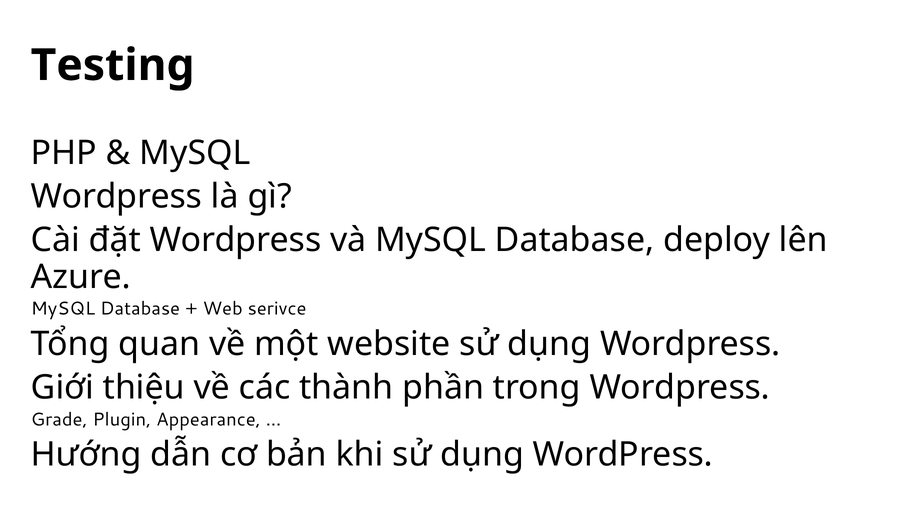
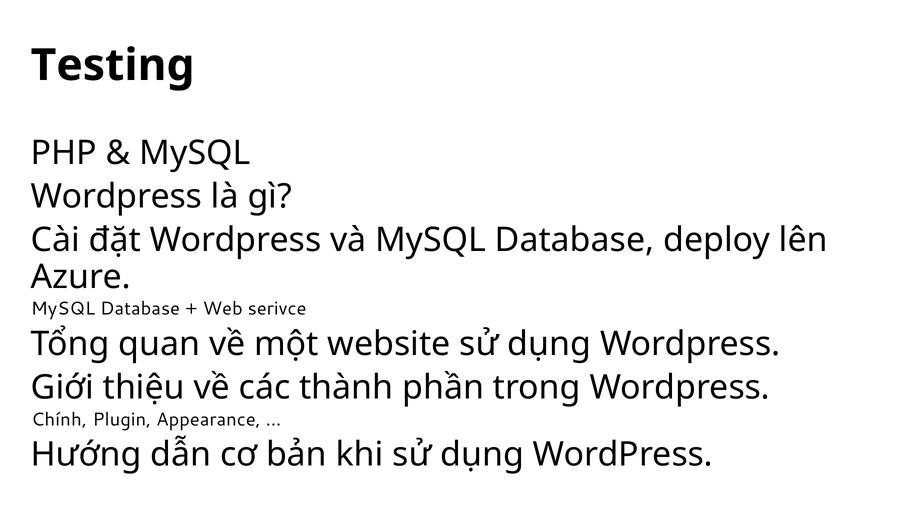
Grade: Grade -> Chính
